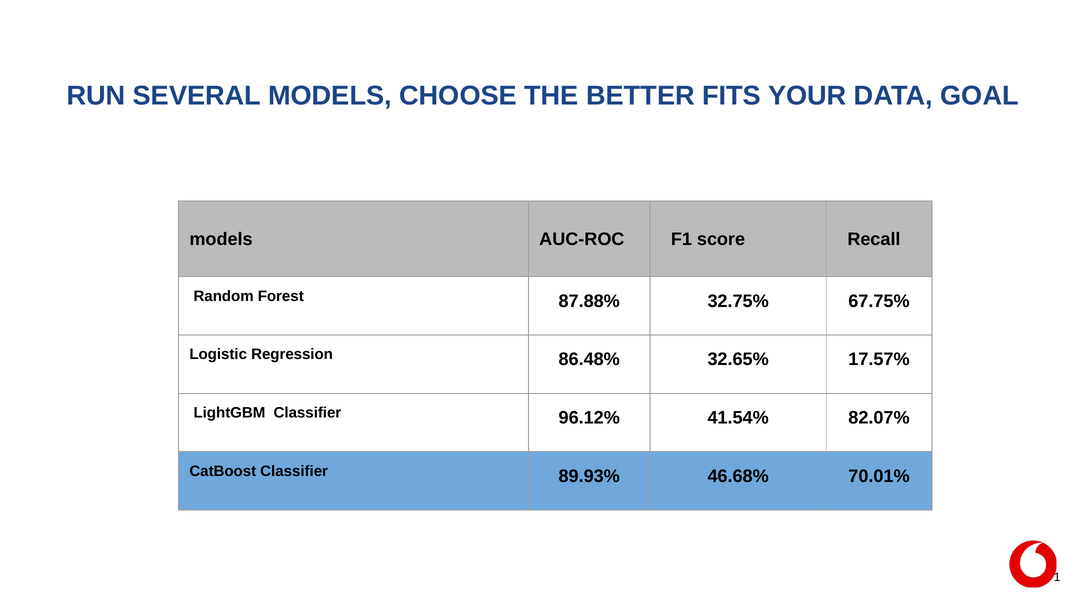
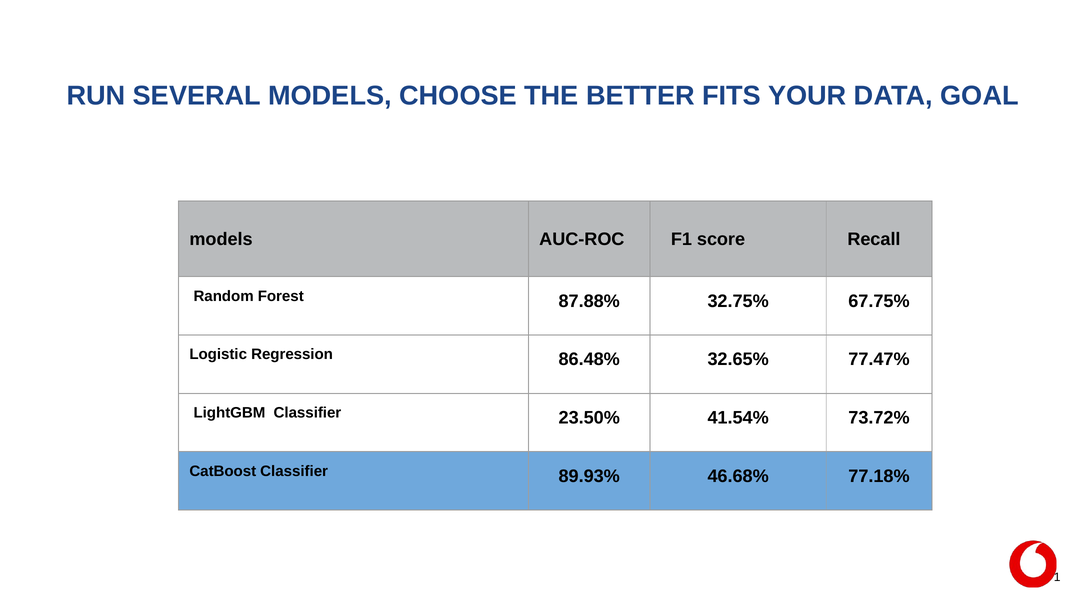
17.57%: 17.57% -> 77.47%
96.12%: 96.12% -> 23.50%
82.07%: 82.07% -> 73.72%
70.01%: 70.01% -> 77.18%
